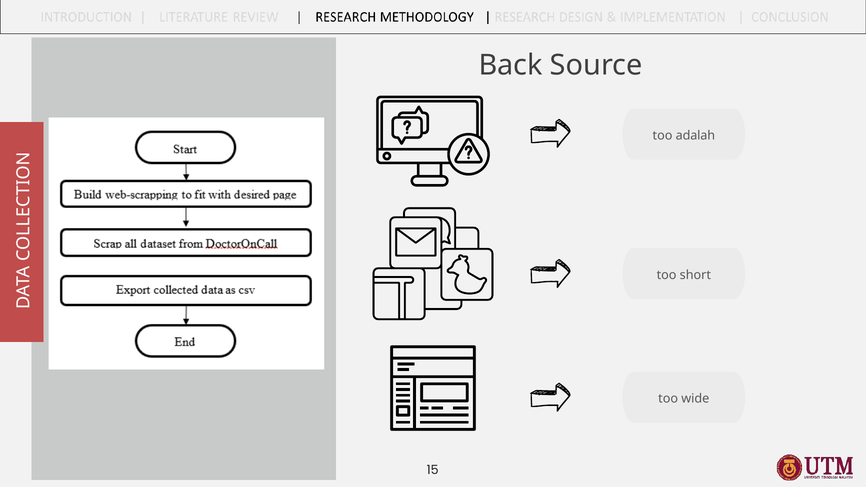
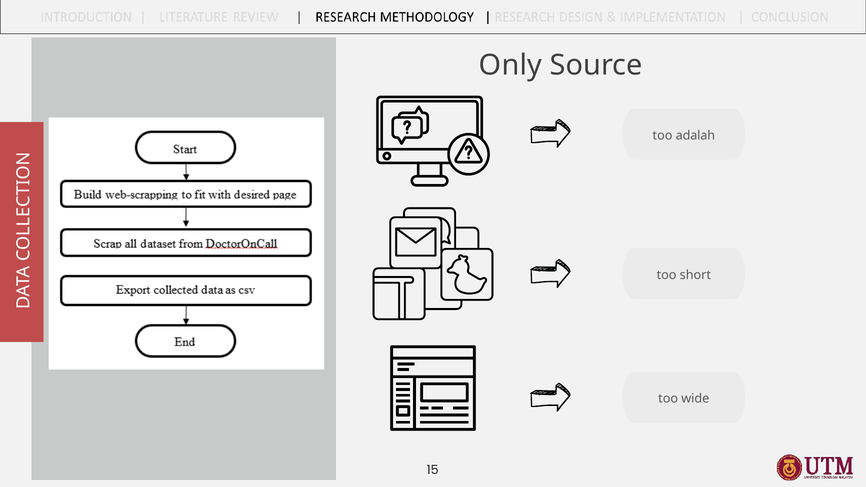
Back: Back -> Only
